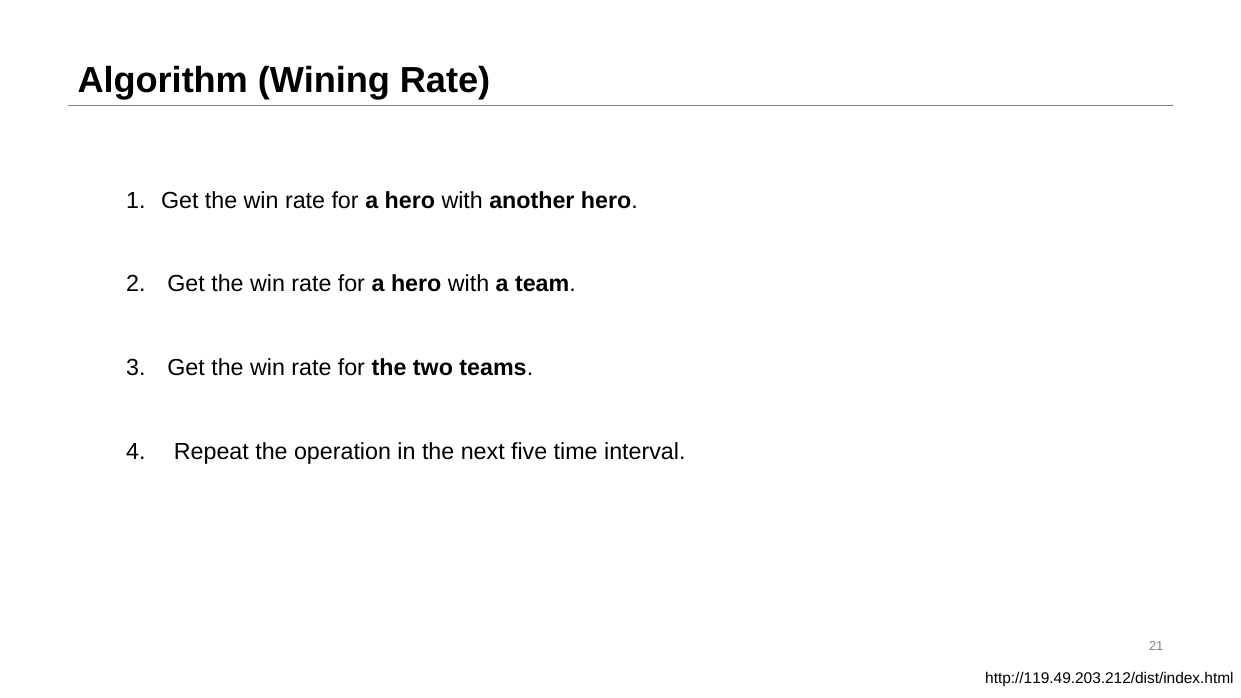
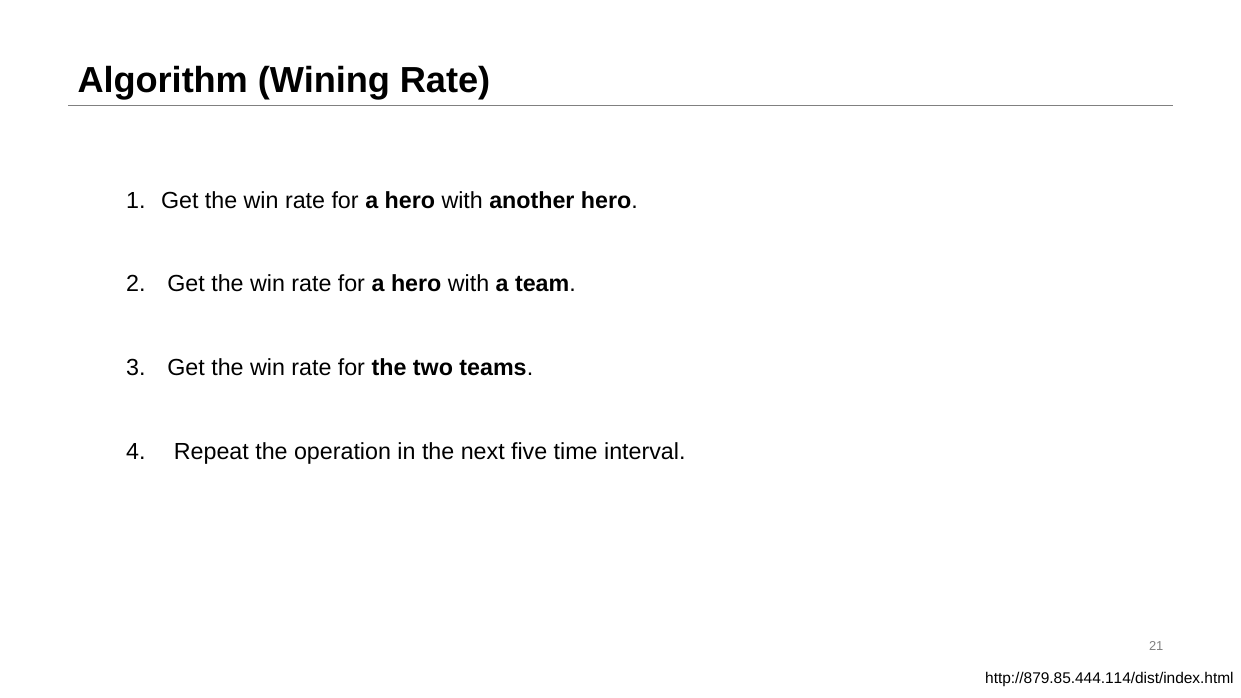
http://119.49.203.212/dist/index.html: http://119.49.203.212/dist/index.html -> http://879.85.444.114/dist/index.html
